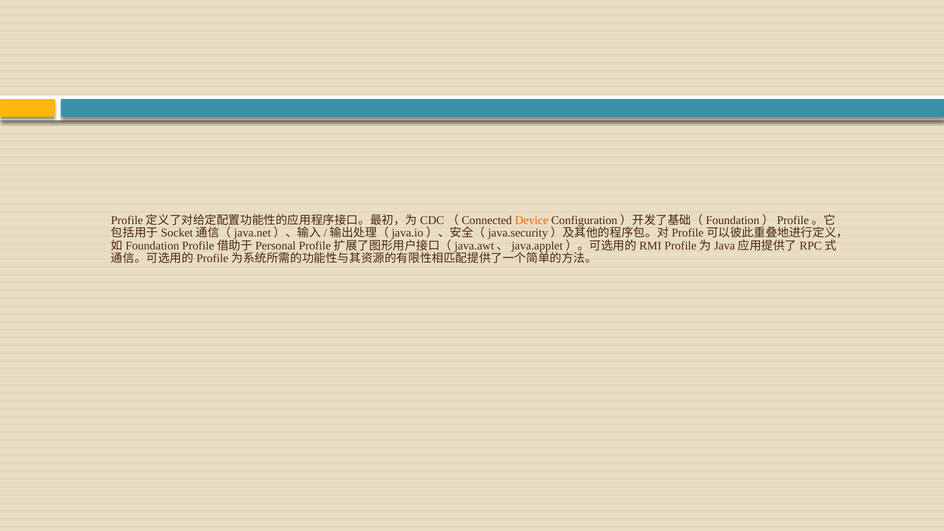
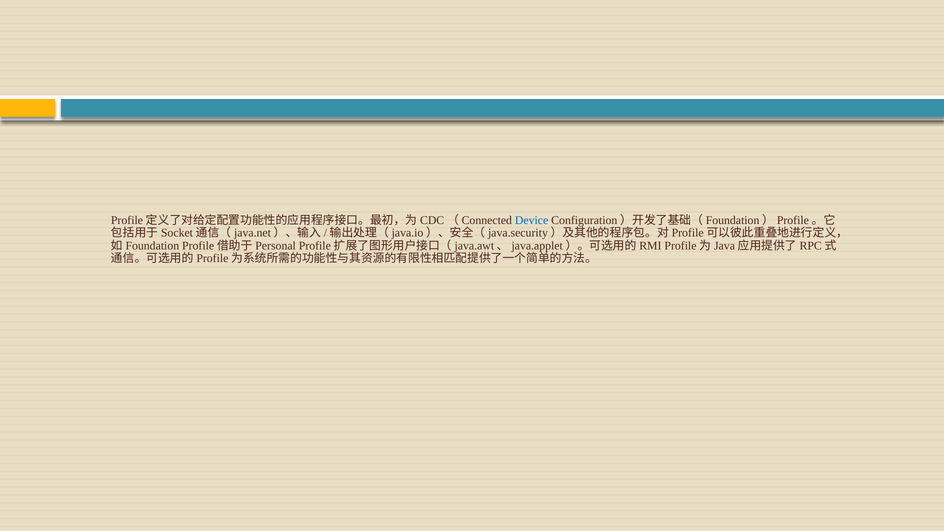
Device colour: orange -> blue
